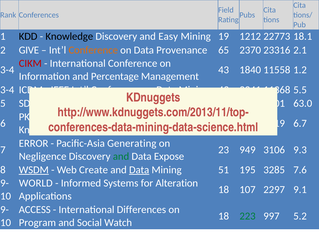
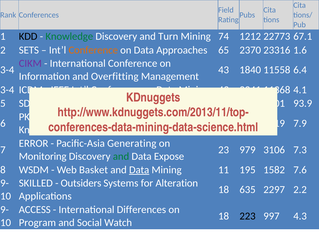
Knowledge at (69, 37) colour: black -> green
Easy: Easy -> Turn
19: 19 -> 74
18.1: 18.1 -> 67.1
GIVE: GIVE -> SETS
Provenance: Provenance -> Approaches
2.1: 2.1 -> 1.6
CIKM colour: red -> purple
1.2: 1.2 -> 6.4
Percentage: Percentage -> Overfitting
5.5: 5.5 -> 4.1
63.0: 63.0 -> 93.9
6.7: 6.7 -> 7.9
949: 949 -> 979
9.3: 9.3 -> 7.3
Negligence: Negligence -> Monitoring
WSDM underline: present -> none
Create: Create -> Basket
51: 51 -> 11
3285: 3285 -> 1582
WORLD: WORLD -> SKILLED
Informed: Informed -> Outsiders
107: 107 -> 635
9.1: 9.1 -> 2.2
223 colour: green -> black
5.2: 5.2 -> 4.3
